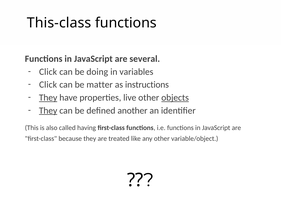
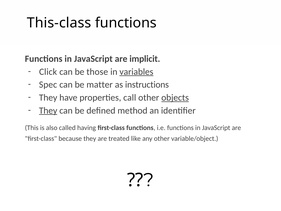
several: several -> implicit
doing: doing -> those
variables underline: none -> present
Click at (48, 85): Click -> Spec
They at (48, 97) underline: present -> none
live: live -> call
another: another -> method
